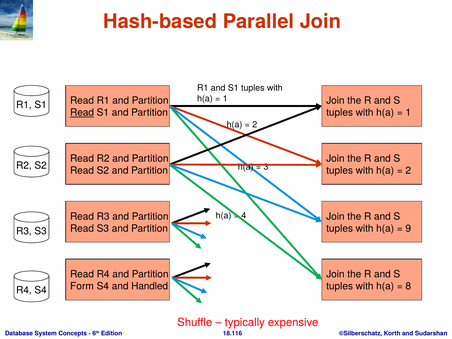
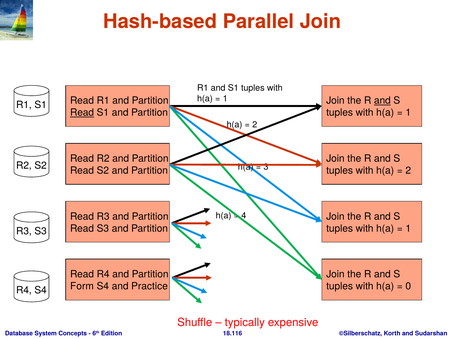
and at (382, 101) underline: none -> present
9 at (408, 228): 9 -> 1
Handled: Handled -> Practice
8: 8 -> 0
